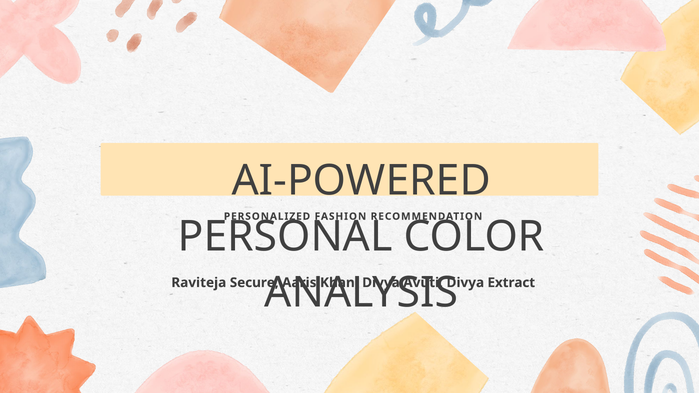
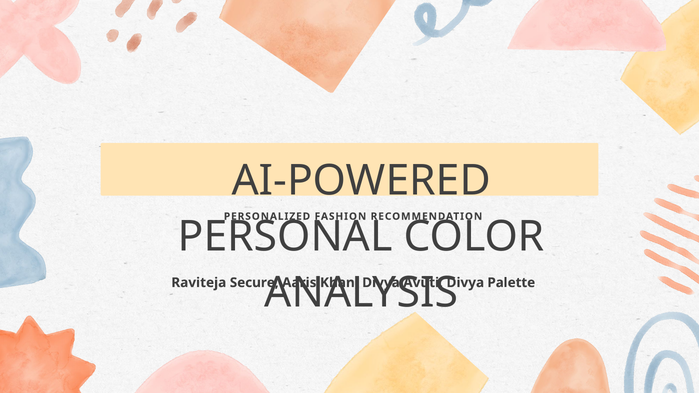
Extract: Extract -> Palette
